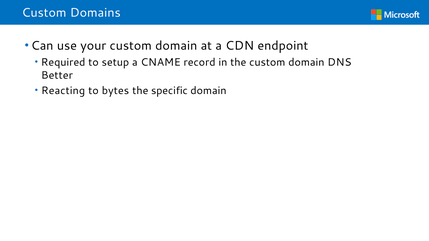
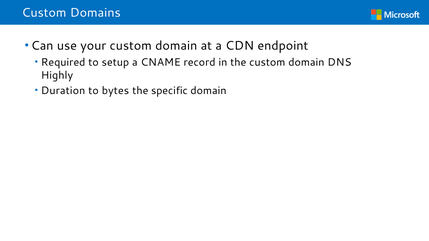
Better: Better -> Highly
Reacting: Reacting -> Duration
